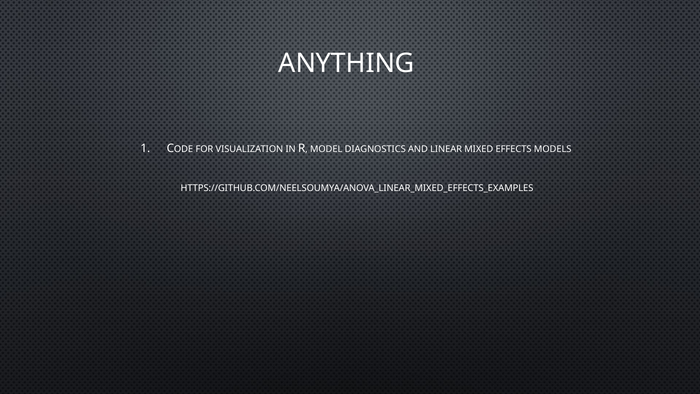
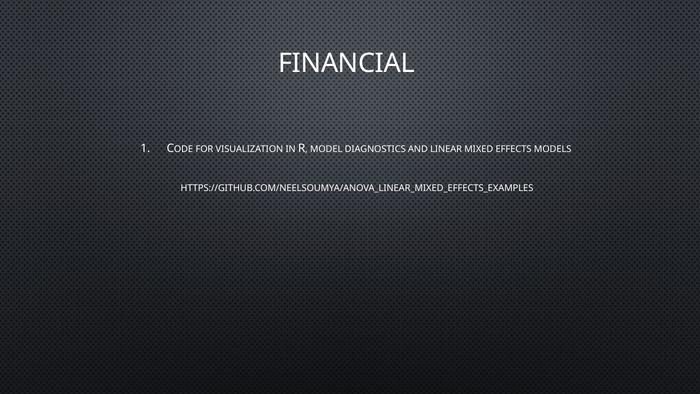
ANYTHING: ANYTHING -> FINANCIAL
